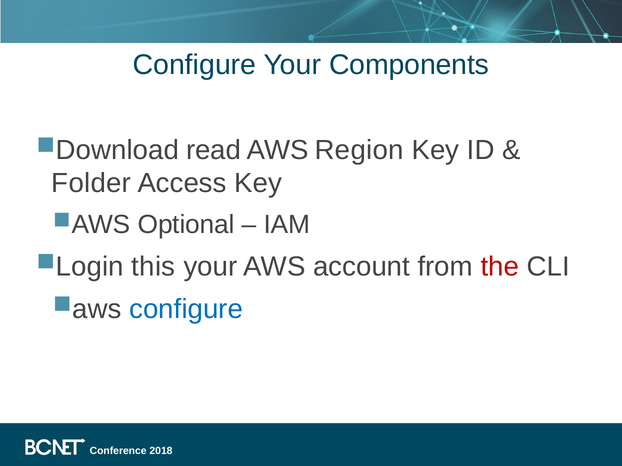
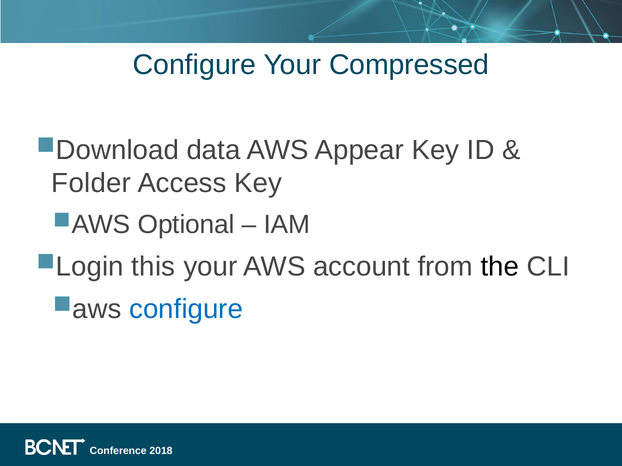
Components: Components -> Compressed
read: read -> data
Region: Region -> Appear
the colour: red -> black
